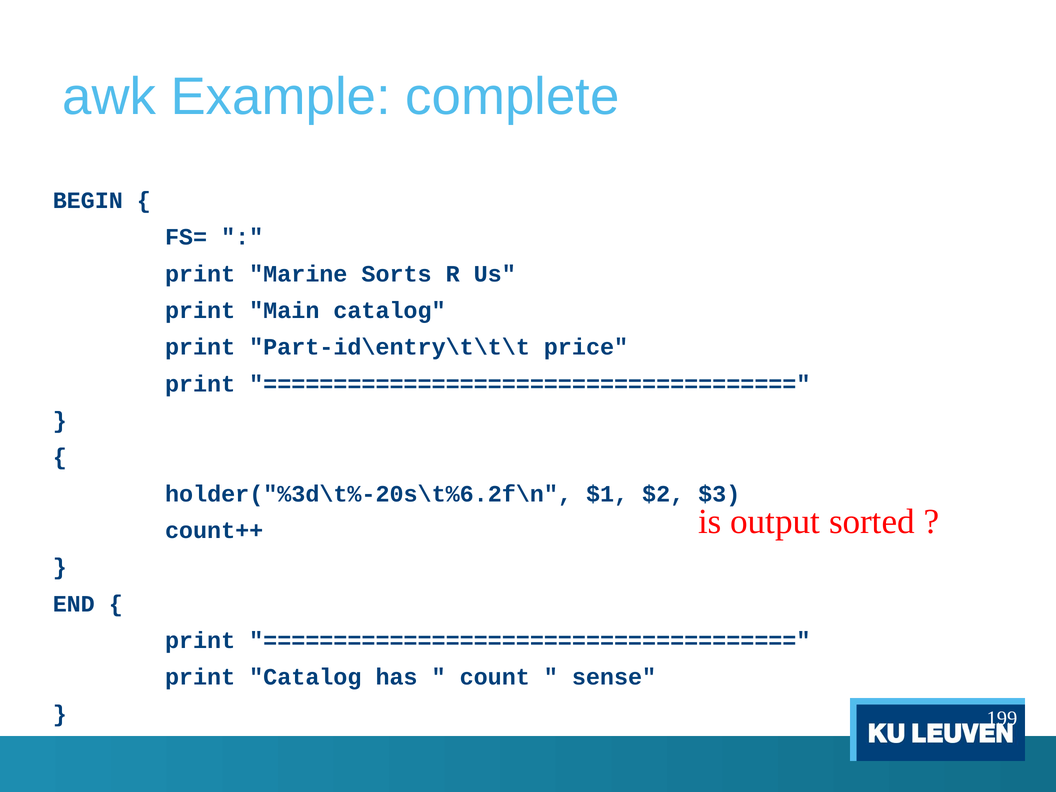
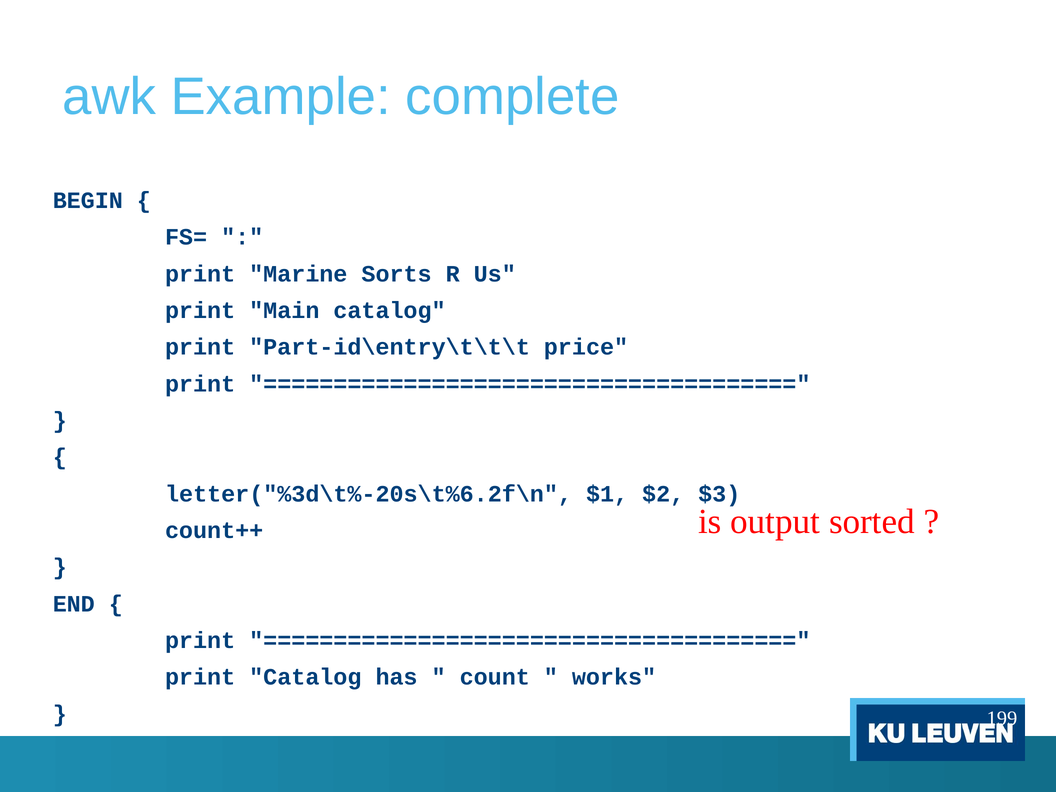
holder("%3d\t%-20s\t%6.2f\n: holder("%3d\t%-20s\t%6.2f\n -> letter("%3d\t%-20s\t%6.2f\n
sense: sense -> works
